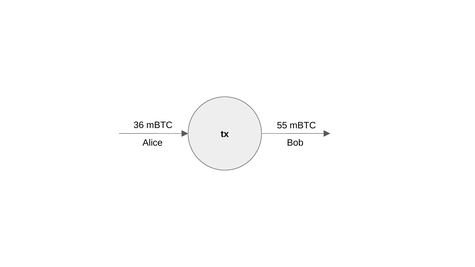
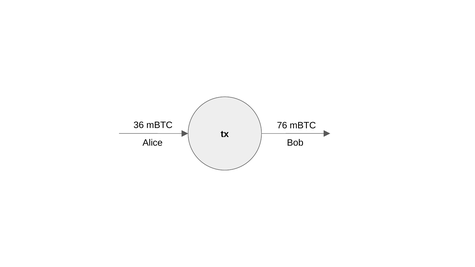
55: 55 -> 76
